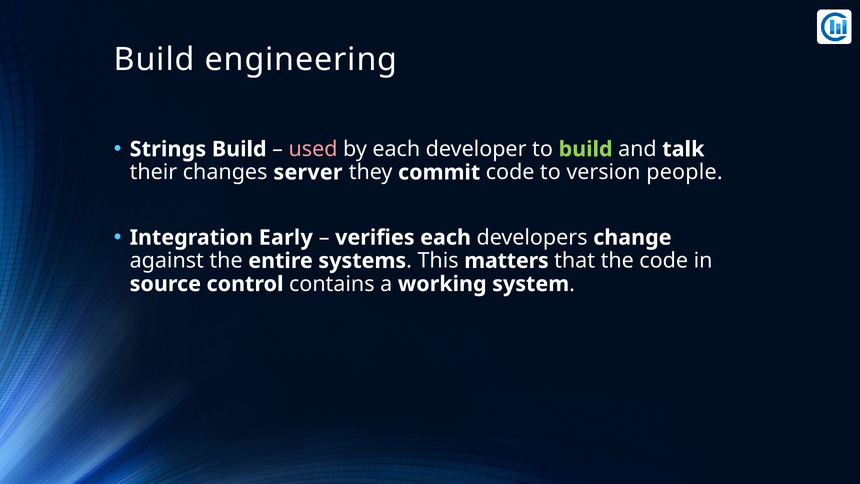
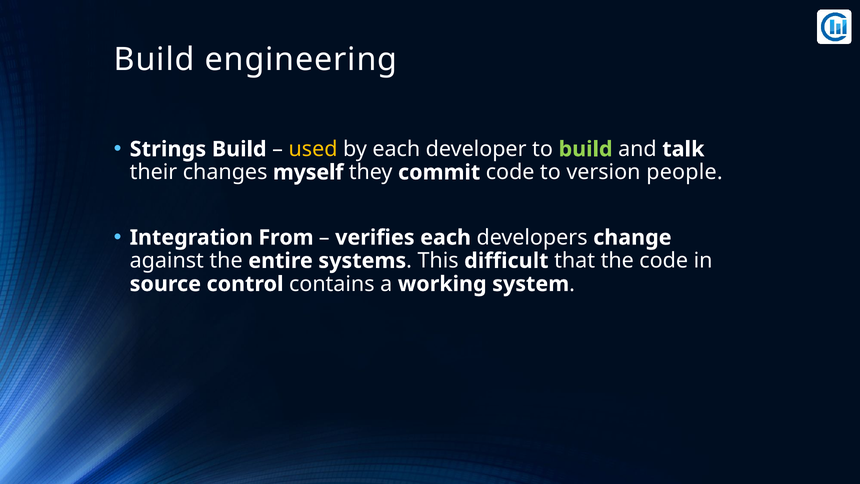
used colour: pink -> yellow
server: server -> myself
Early: Early -> From
matters: matters -> difficult
